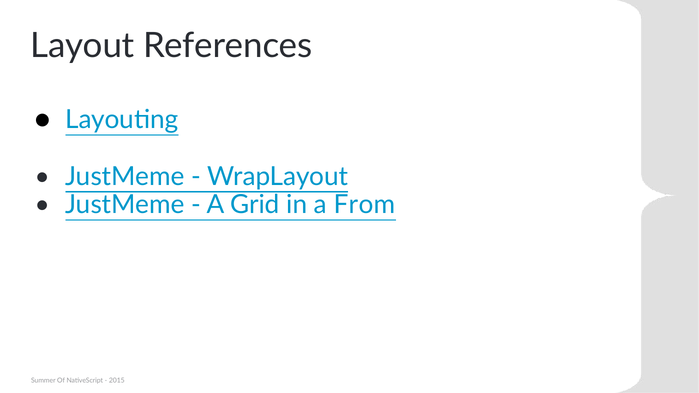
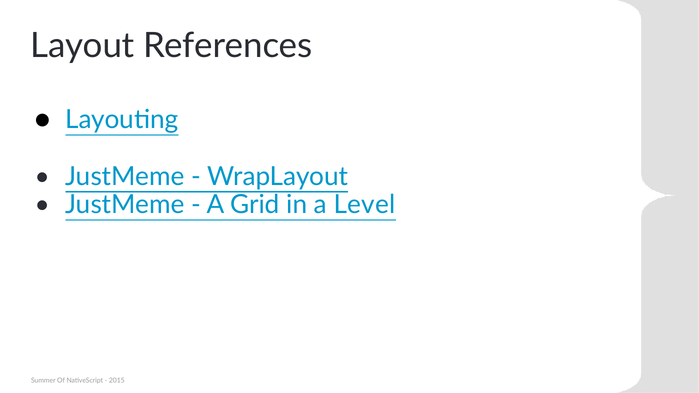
From: From -> Level
